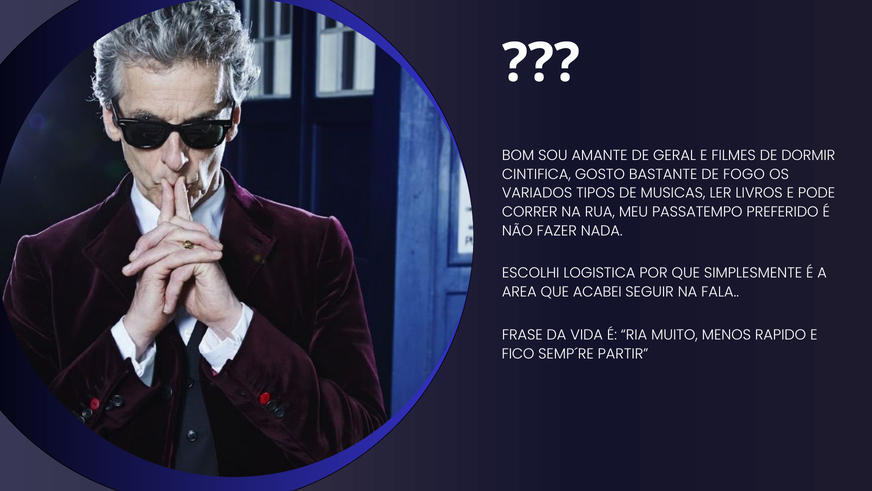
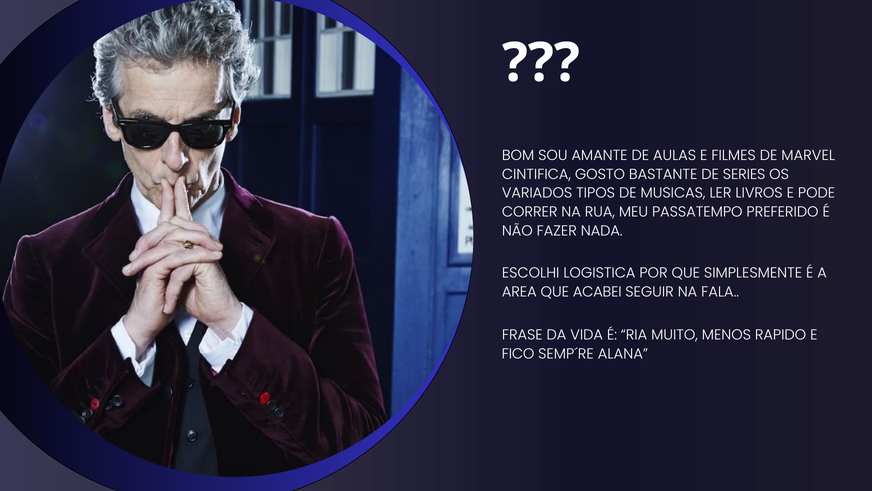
GERAL: GERAL -> AULAS
DORMIR: DORMIR -> MARVEL
FOGO: FOGO -> SERIES
PARTIR: PARTIR -> ALANA
